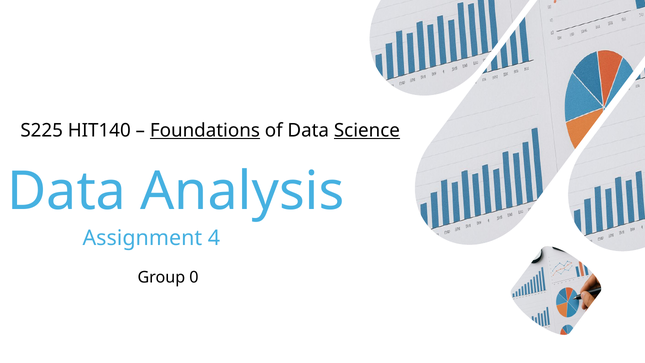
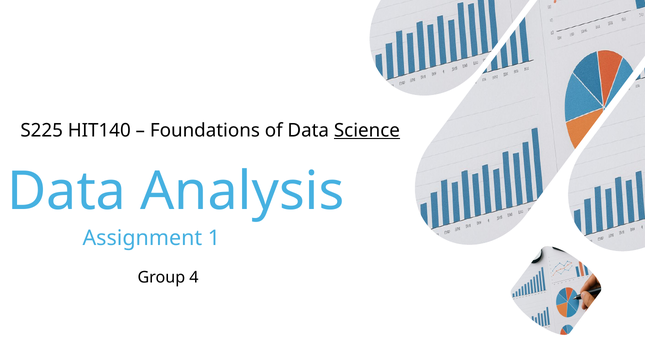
Foundations underline: present -> none
4: 4 -> 1
0: 0 -> 4
